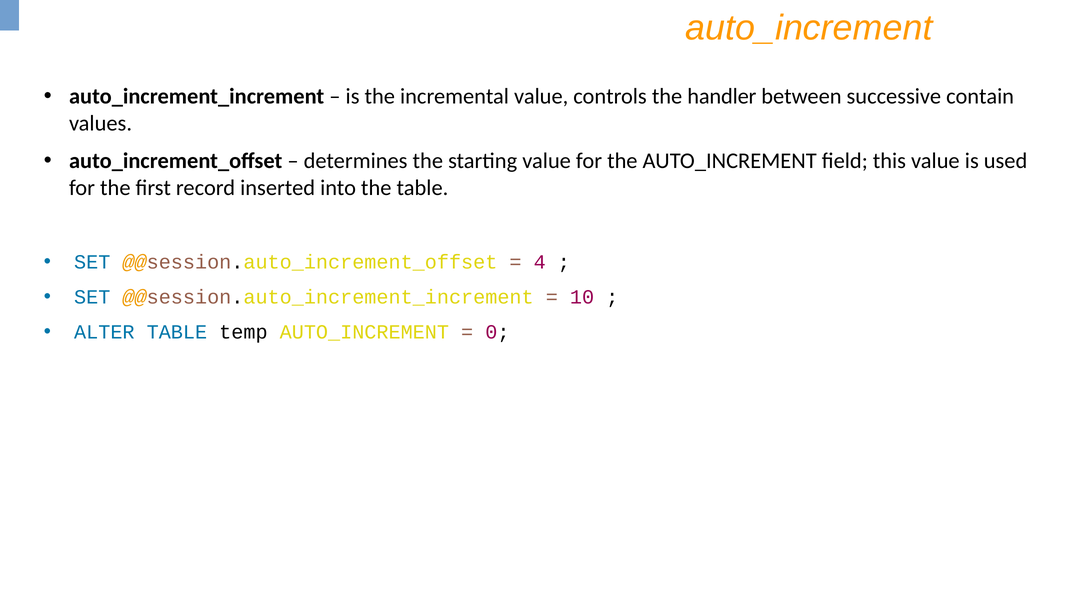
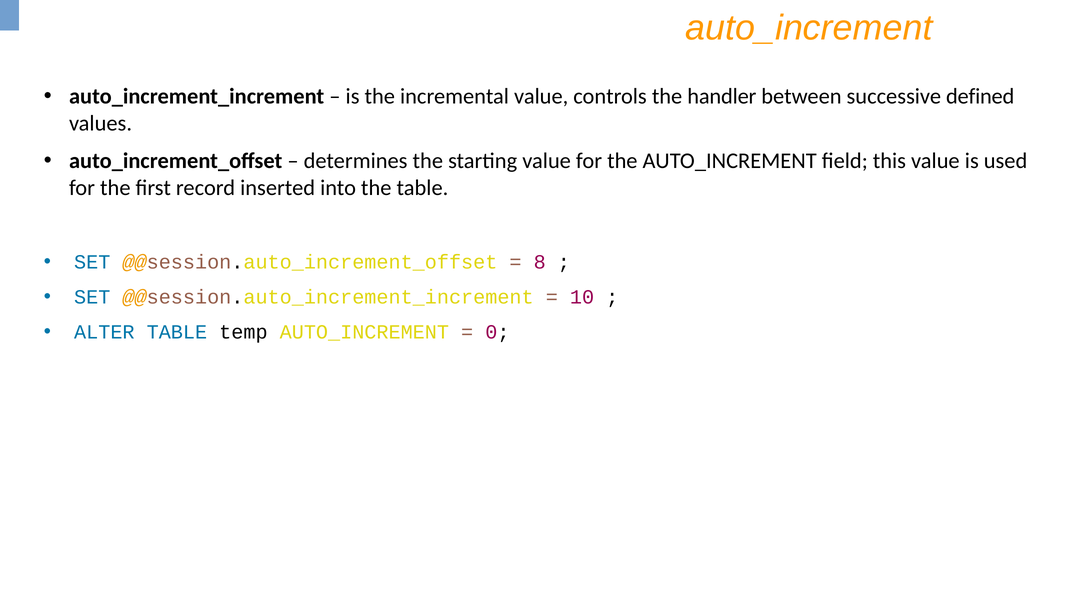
contain: contain -> defined
4: 4 -> 8
